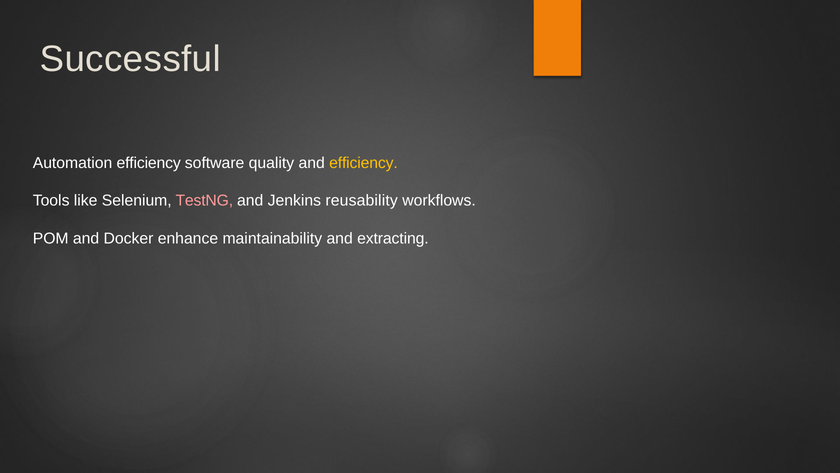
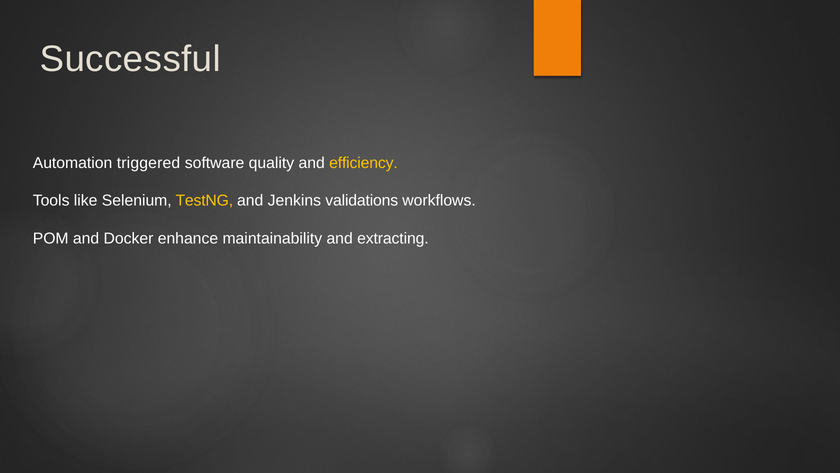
Automation efficiency: efficiency -> triggered
TestNG colour: pink -> yellow
reusability: reusability -> validations
